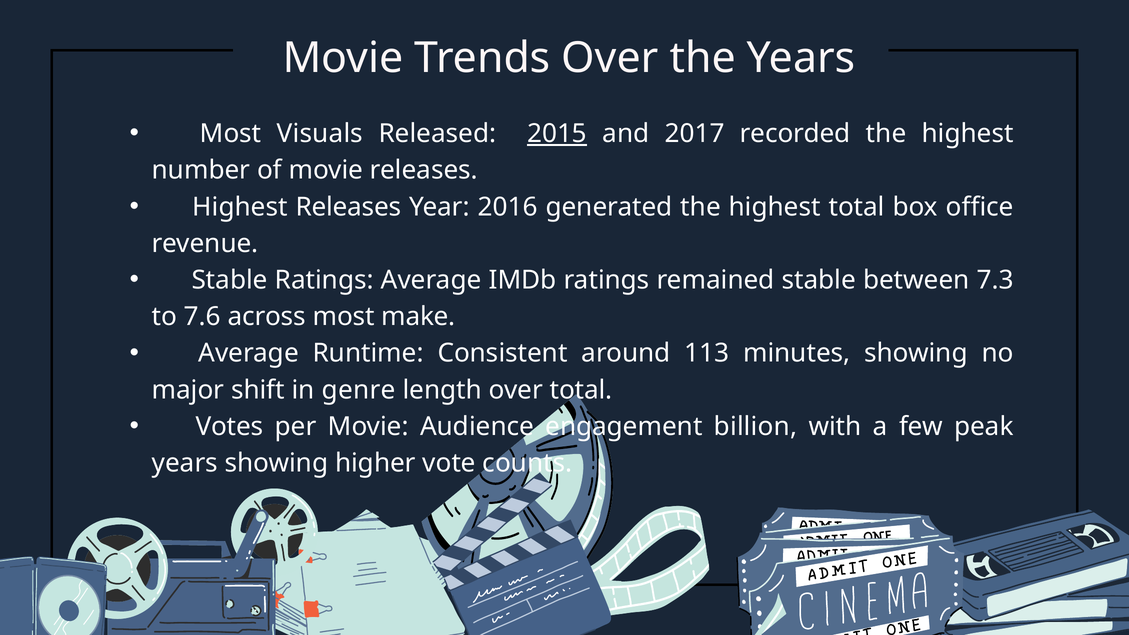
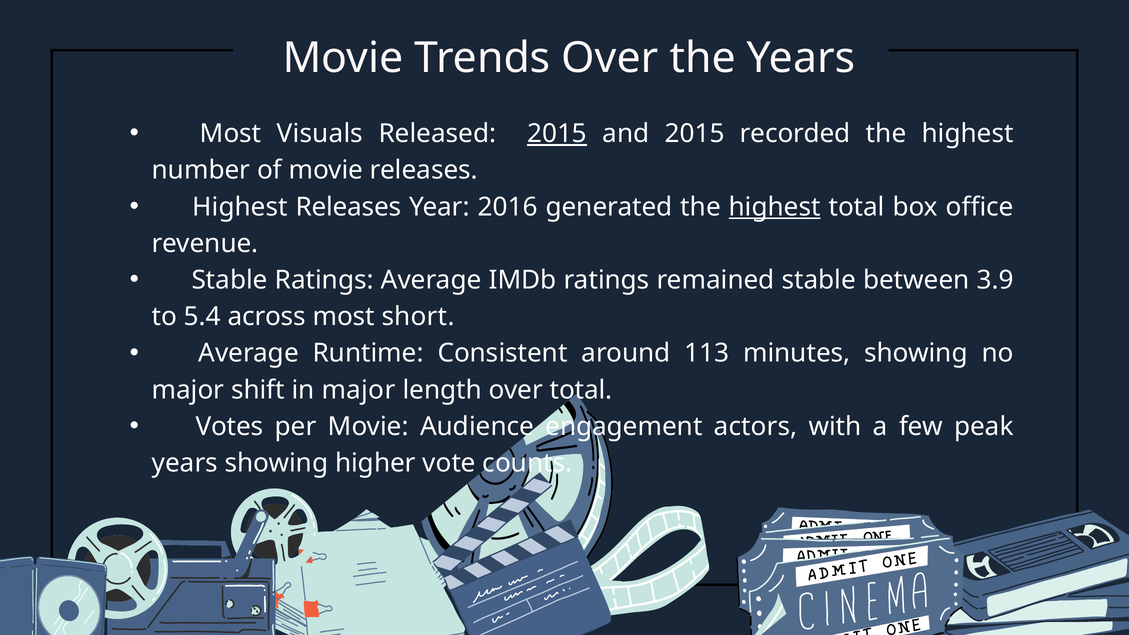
and 2017: 2017 -> 2015
highest at (775, 207) underline: none -> present
7.3: 7.3 -> 3.9
7.6: 7.6 -> 5.4
make: make -> short
in genre: genre -> major
billion: billion -> actors
